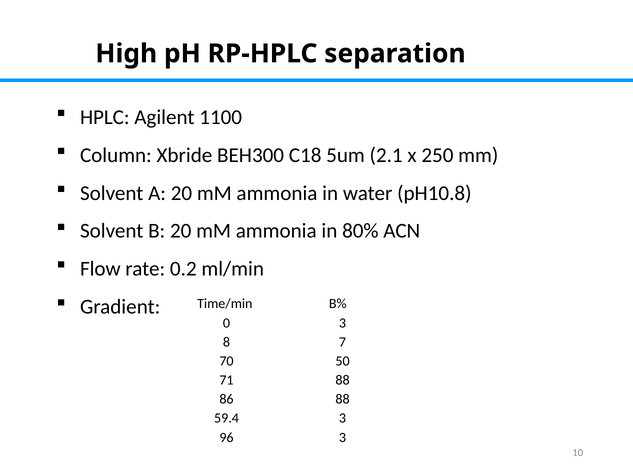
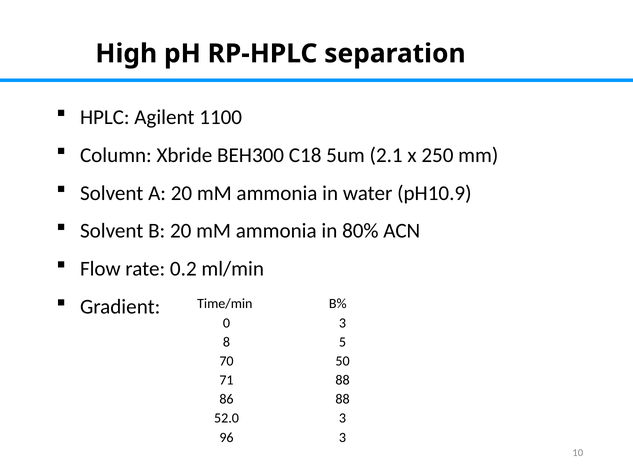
pH10.8: pH10.8 -> pH10.9
7: 7 -> 5
59.4: 59.4 -> 52.0
